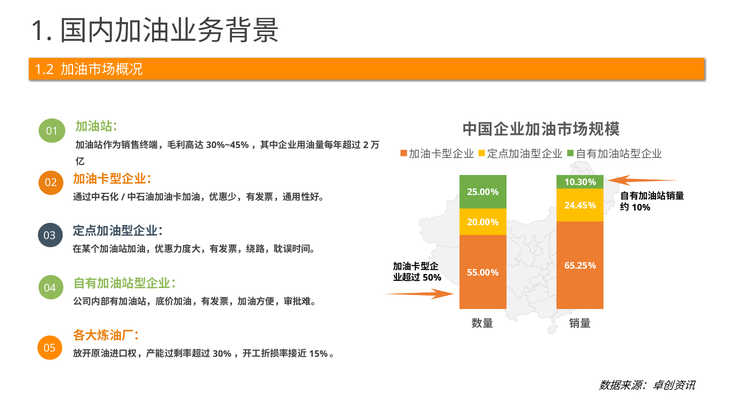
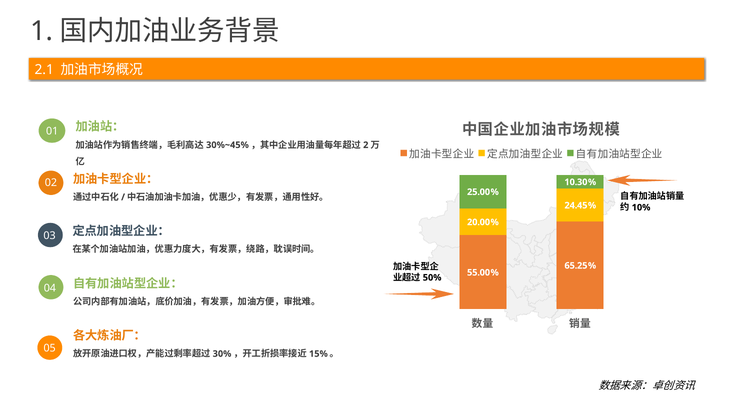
1.2: 1.2 -> 2.1
